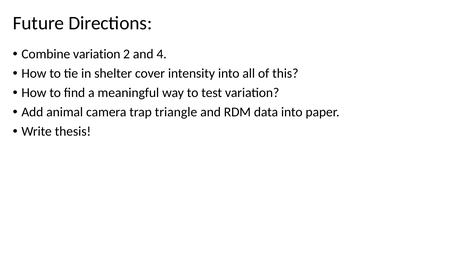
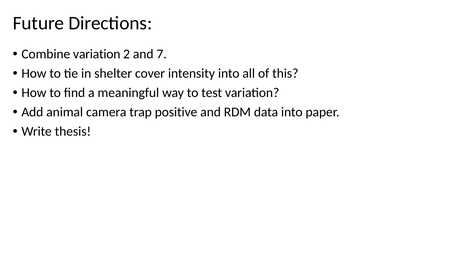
4: 4 -> 7
triangle: triangle -> positive
